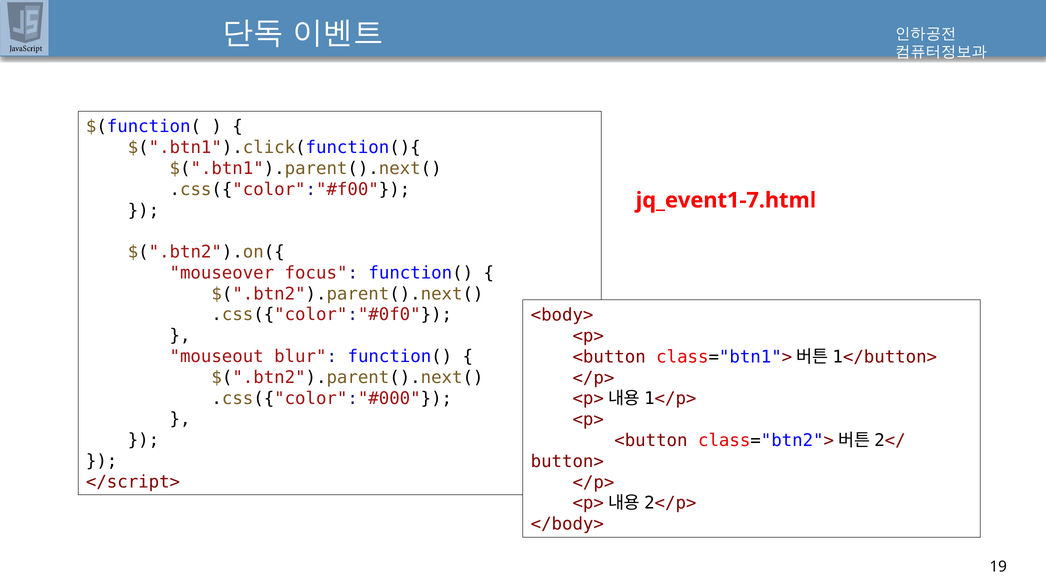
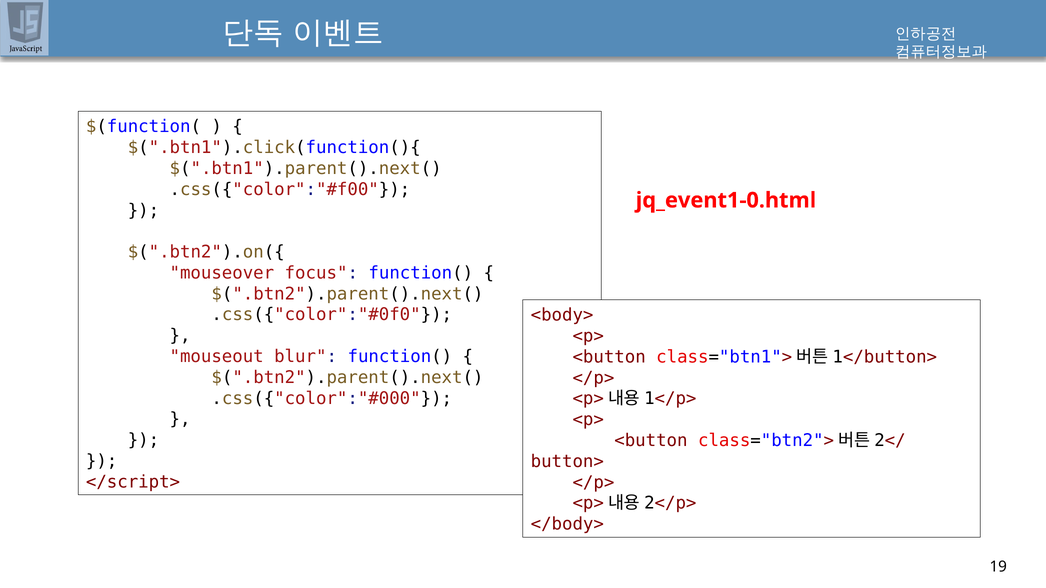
jq_event1-7.html: jq_event1-7.html -> jq_event1-0.html
